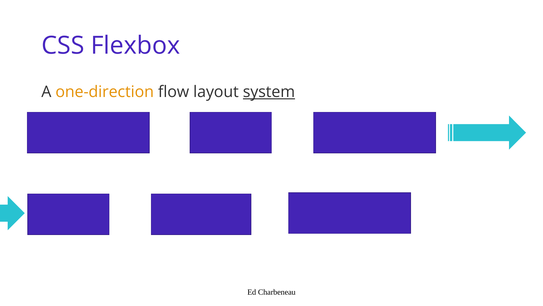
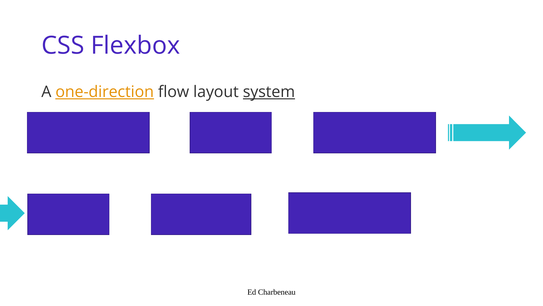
one-direction underline: none -> present
